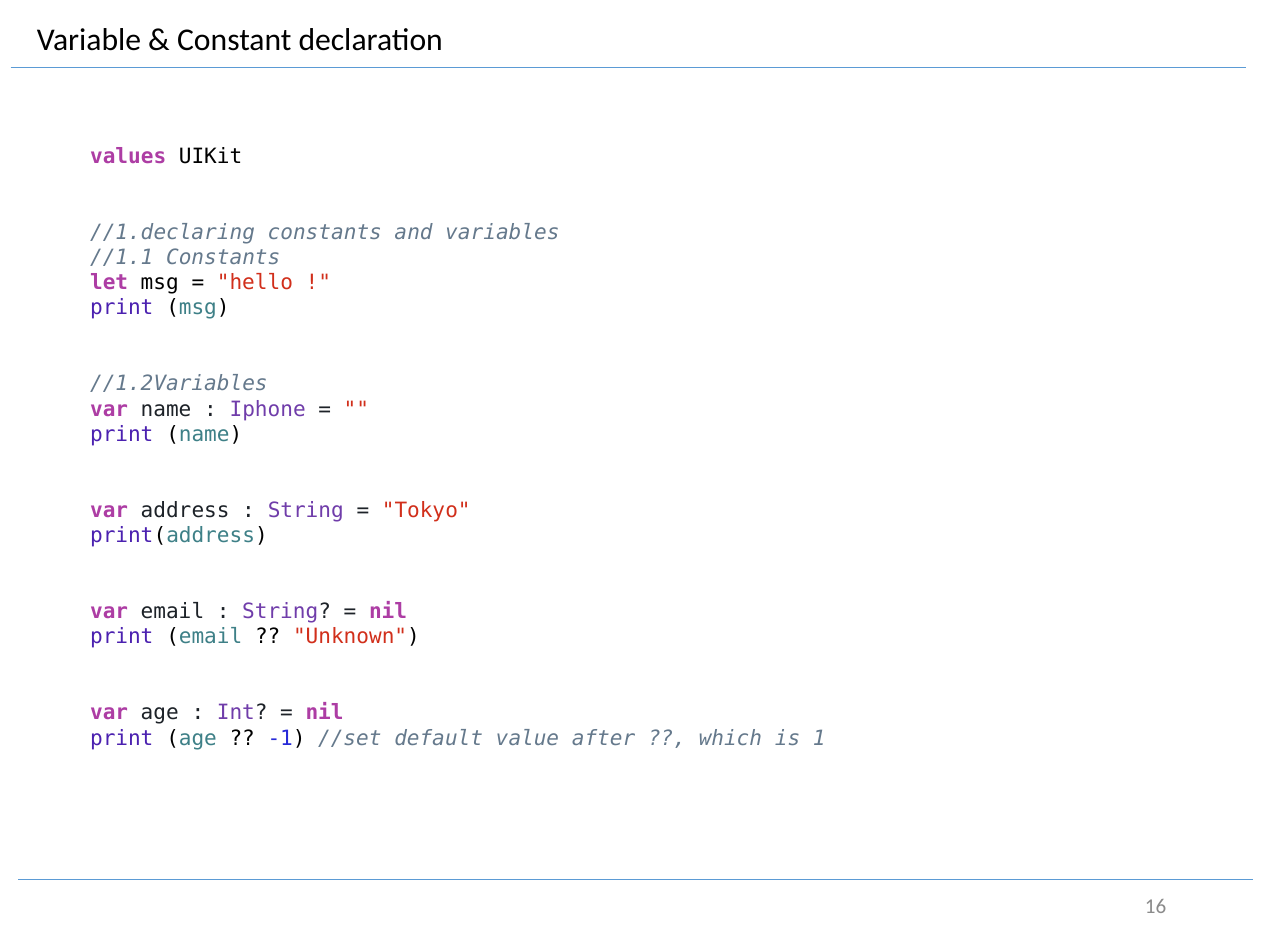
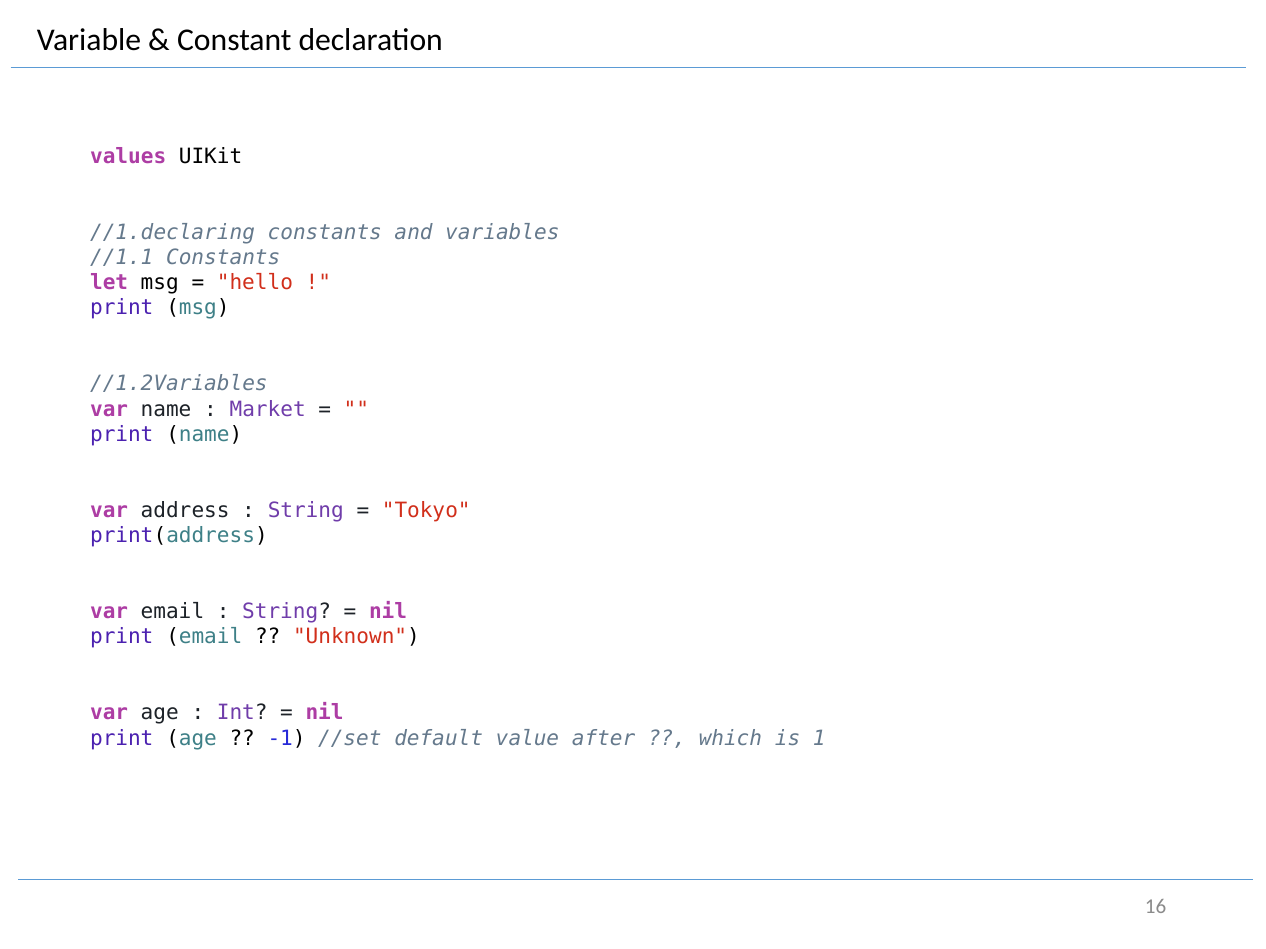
Iphone: Iphone -> Market
